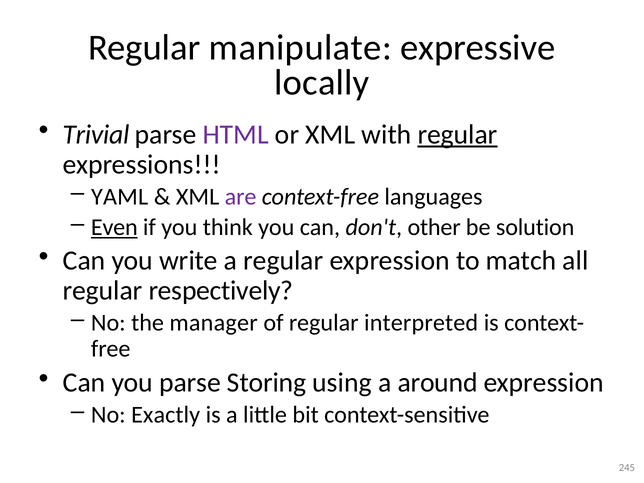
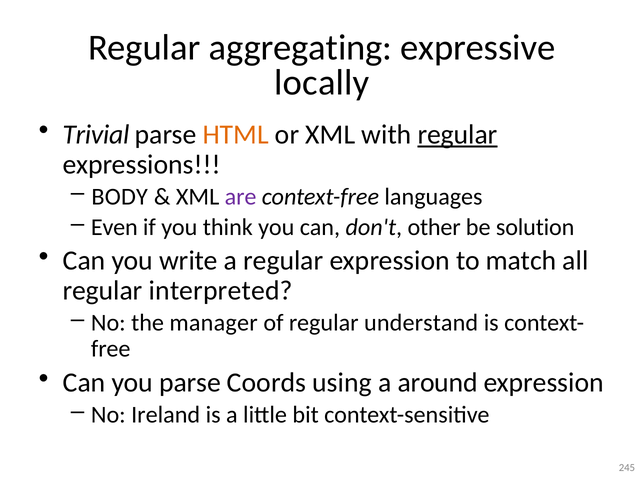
manipulate: manipulate -> aggregating
HTML colour: purple -> orange
YAML: YAML -> BODY
Even underline: present -> none
respectively: respectively -> interpreted
interpreted: interpreted -> understand
Storing: Storing -> Coords
Exactly: Exactly -> Ireland
